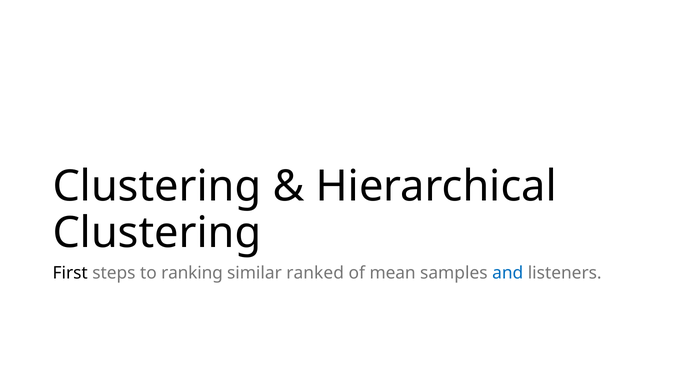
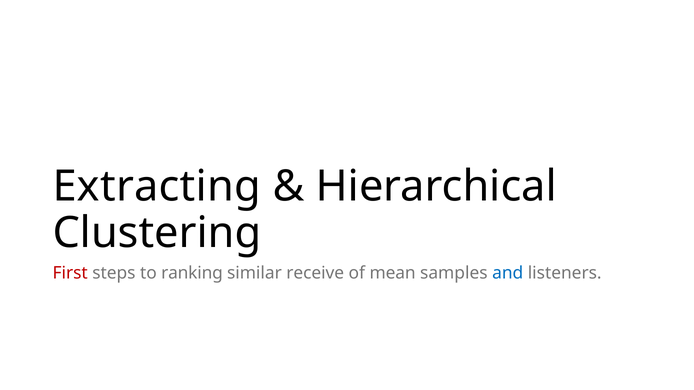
Clustering at (157, 187): Clustering -> Extracting
First colour: black -> red
ranked: ranked -> receive
